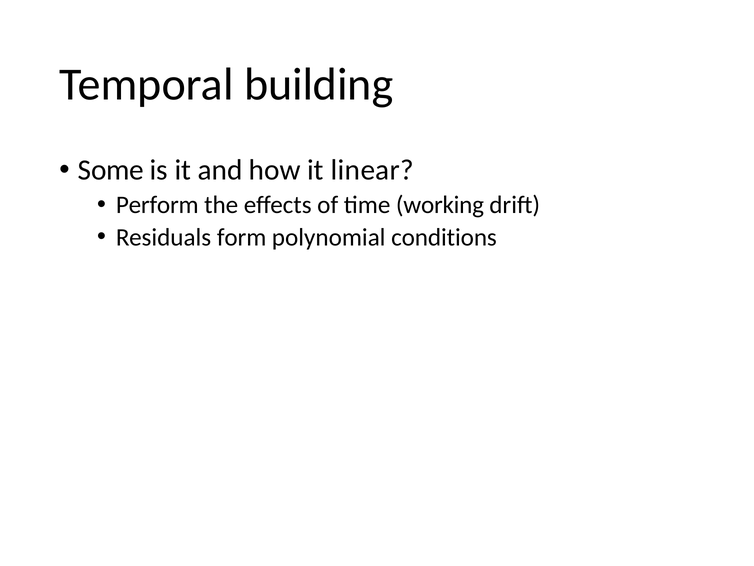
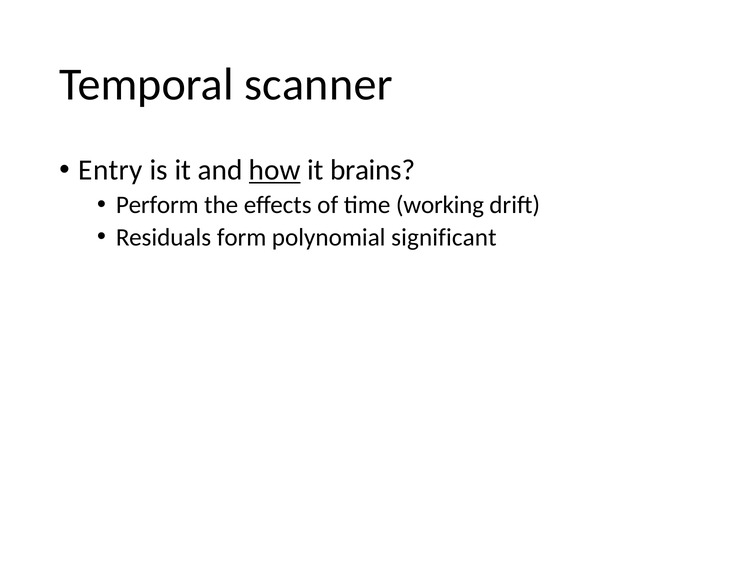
building: building -> scanner
Some: Some -> Entry
how underline: none -> present
linear: linear -> brains
conditions: conditions -> significant
